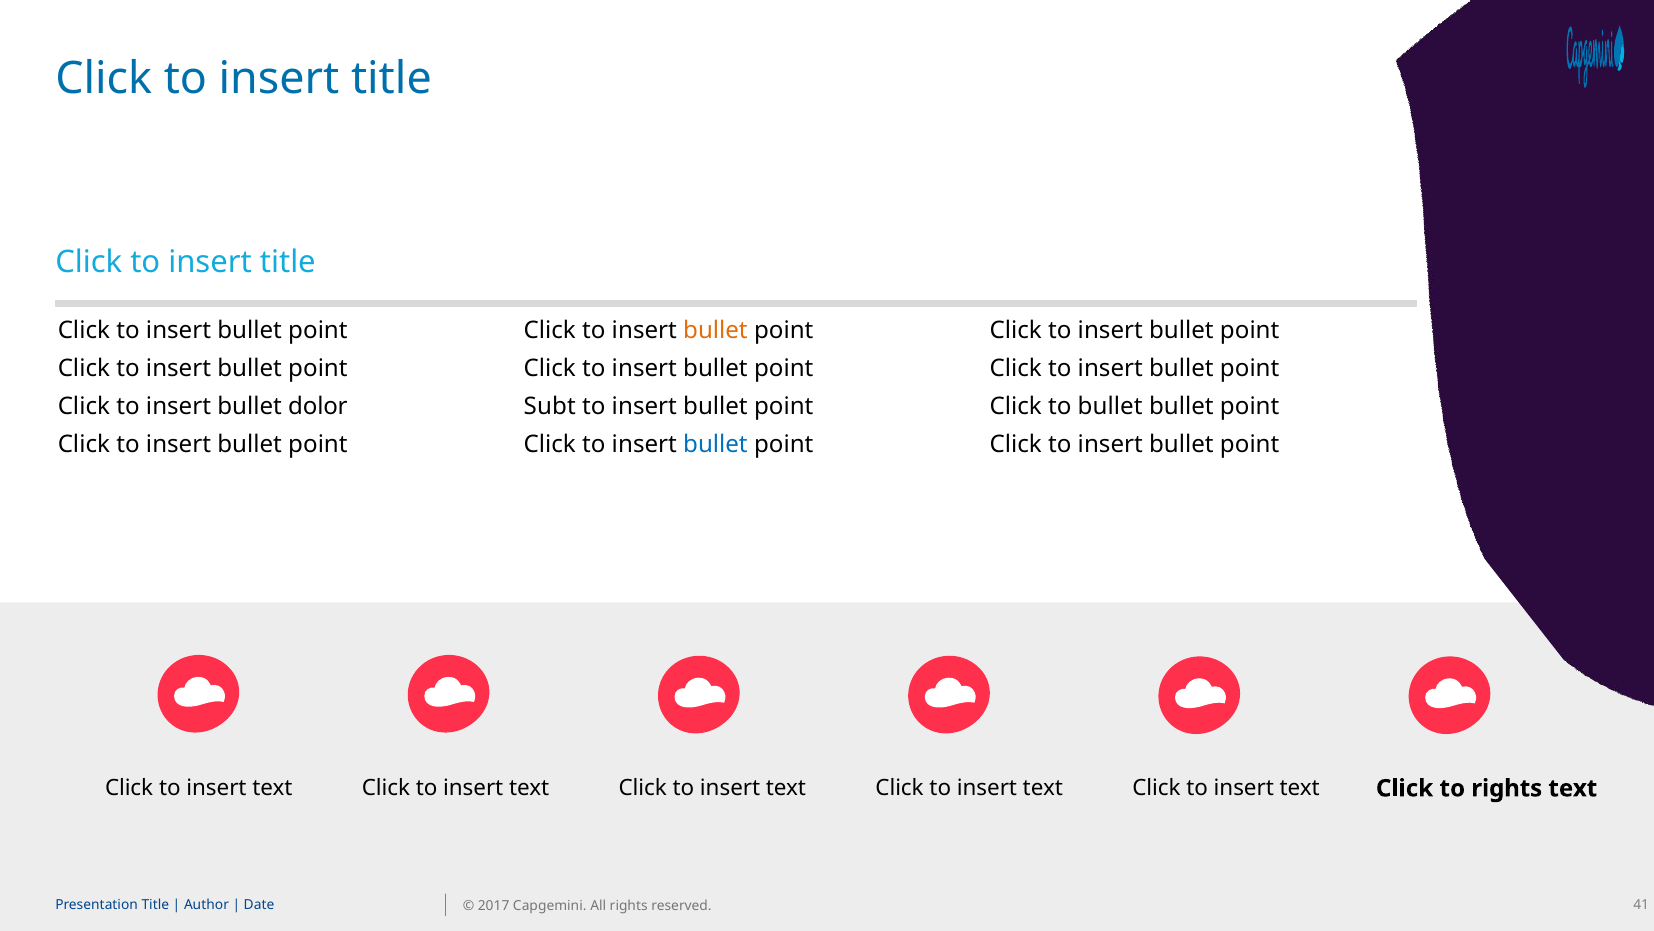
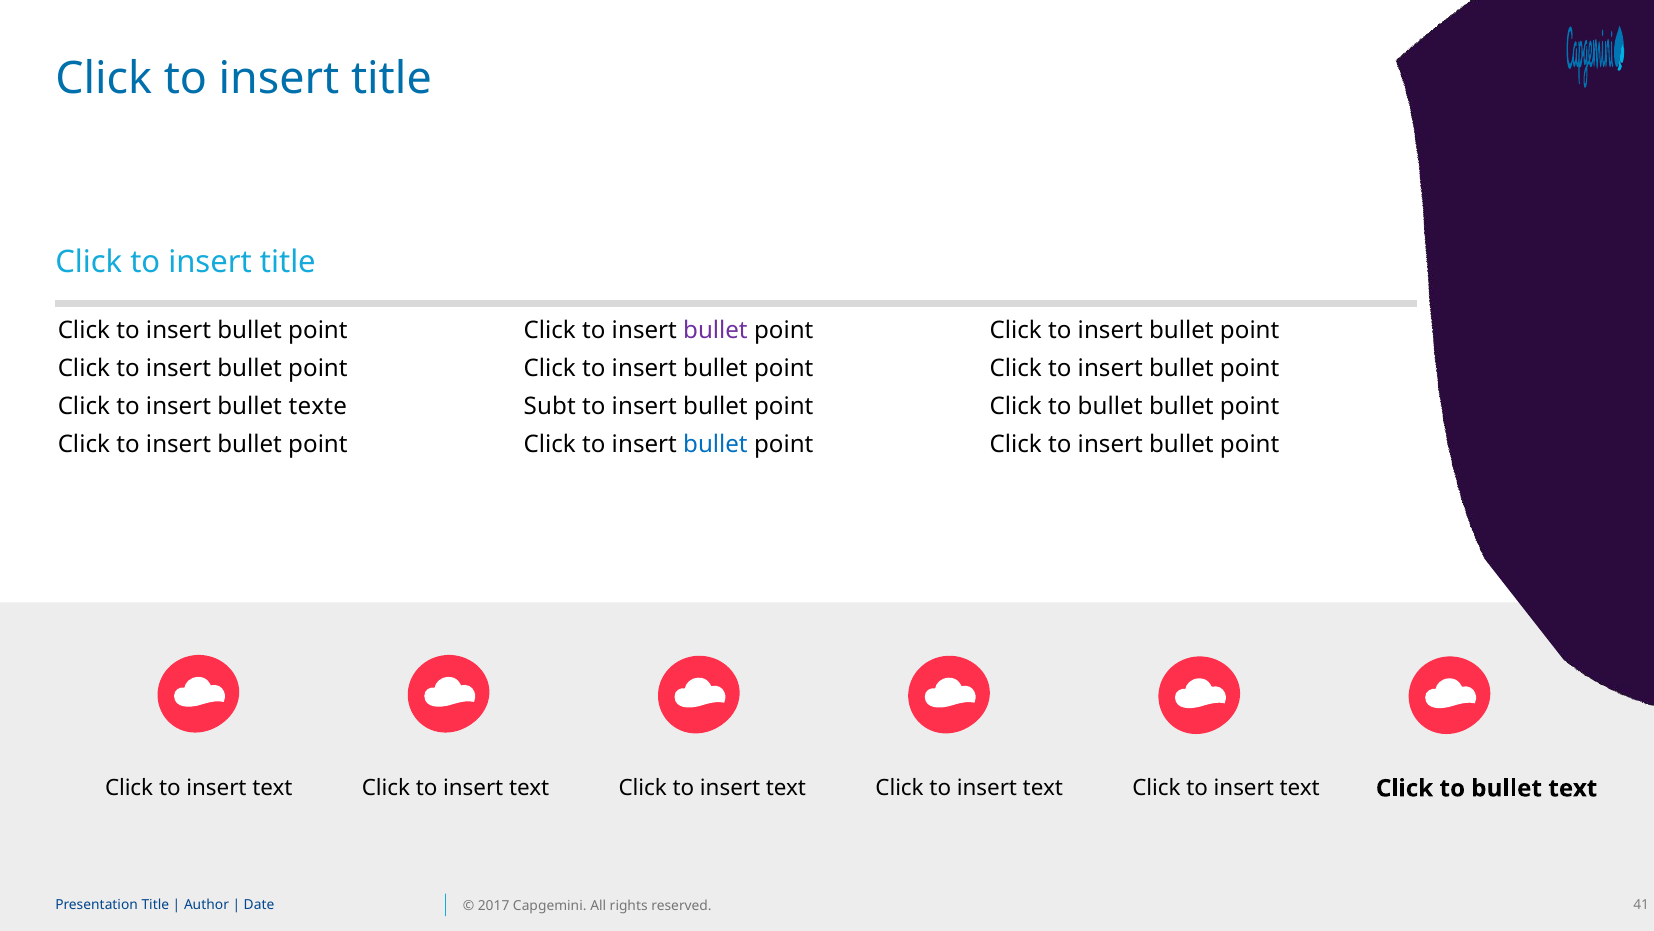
bullet at (715, 330) colour: orange -> purple
dolor: dolor -> texte
text Click to rights: rights -> bullet
